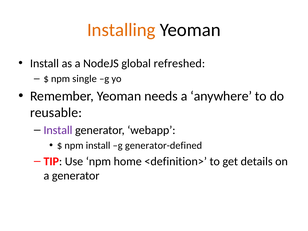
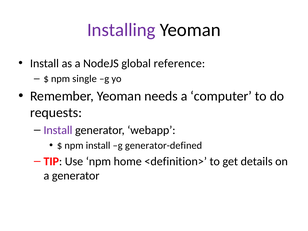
Installing colour: orange -> purple
refreshed: refreshed -> reference
anywhere: anywhere -> computer
reusable: reusable -> requests
